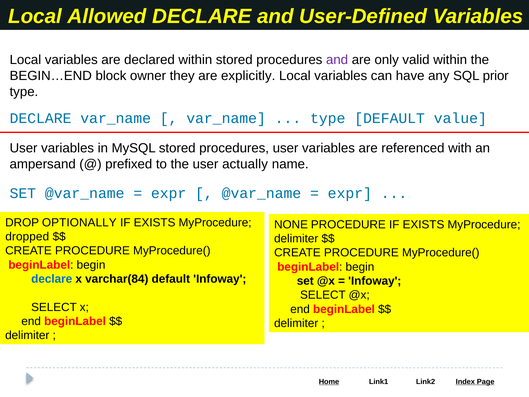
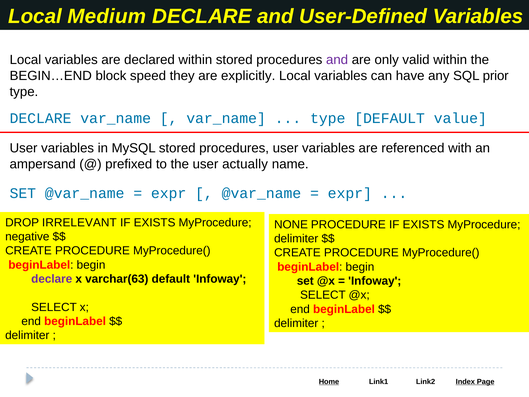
Allowed: Allowed -> Medium
owner: owner -> speed
OPTIONALLY: OPTIONALLY -> IRRELEVANT
dropped: dropped -> negative
declare at (52, 279) colour: blue -> purple
varchar(84: varchar(84 -> varchar(63
